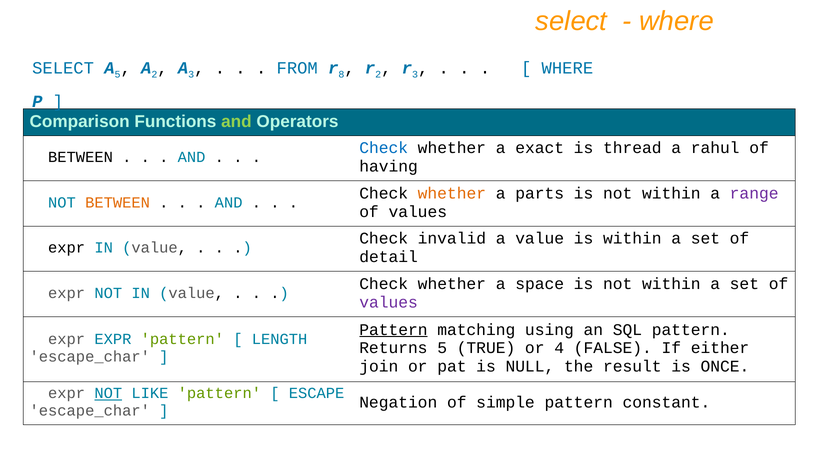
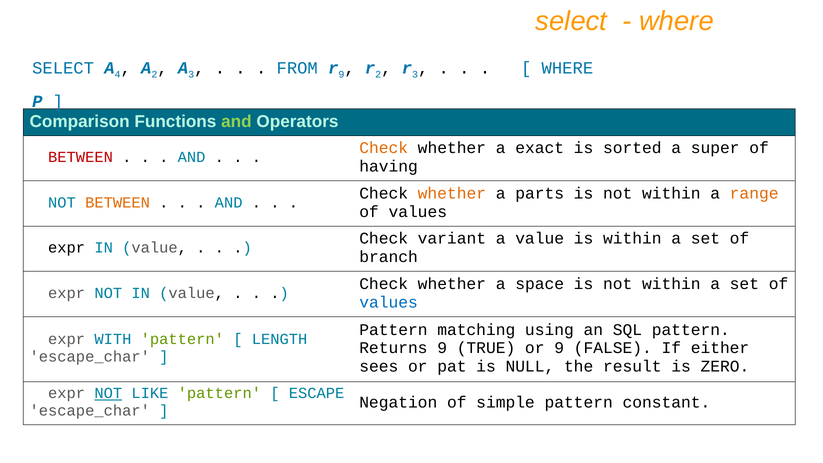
A 5: 5 -> 4
8 at (341, 75): 8 -> 9
Check at (384, 148) colour: blue -> orange
thread: thread -> sorted
rahul: rahul -> super
BETWEEN at (80, 157) colour: black -> red
range colour: purple -> orange
invalid: invalid -> variant
detail: detail -> branch
values at (389, 302) colour: purple -> blue
Pattern at (393, 330) underline: present -> none
expr EXPR: EXPR -> WITH
Returns 5: 5 -> 9
or 4: 4 -> 9
join: join -> sees
ONCE: ONCE -> ZERO
